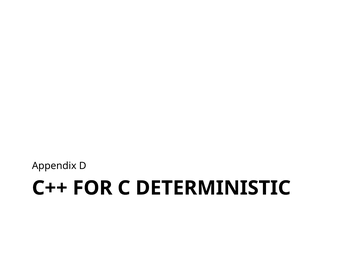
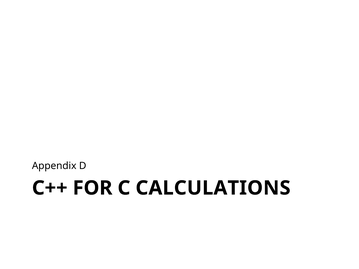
DETERMINISTIC: DETERMINISTIC -> CALCULATIONS
